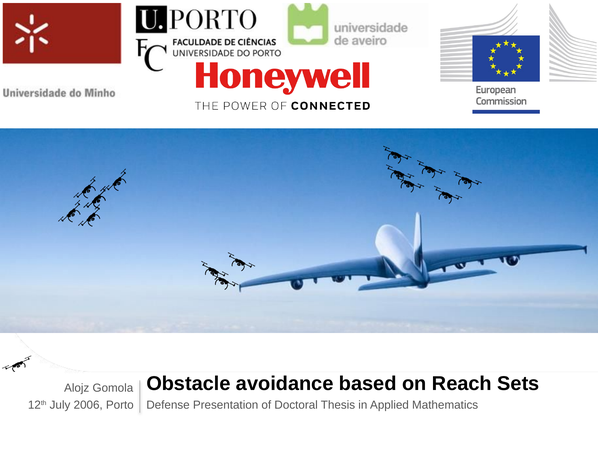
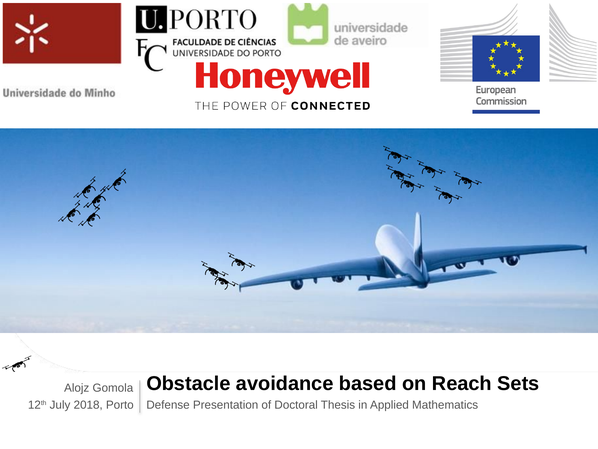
2006: 2006 -> 2018
